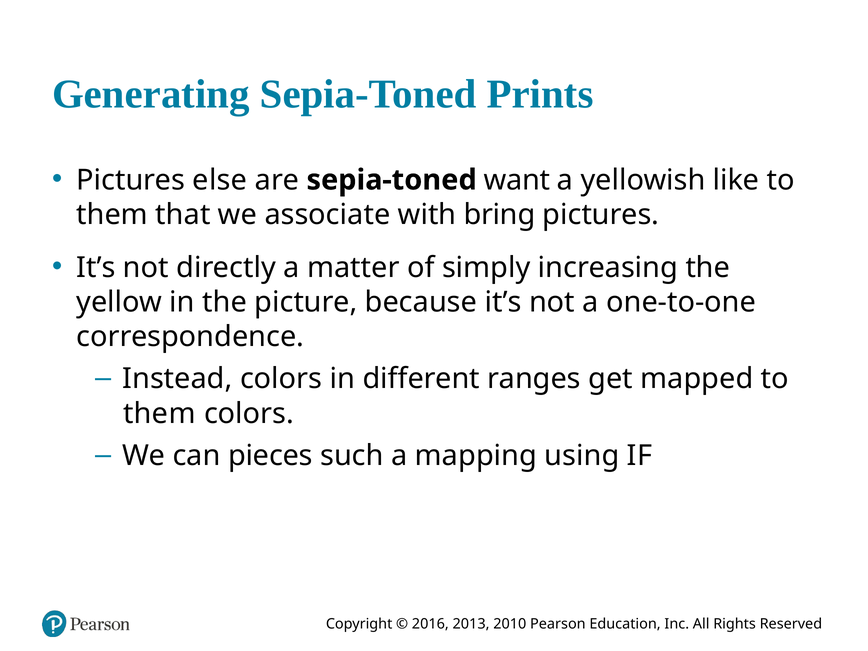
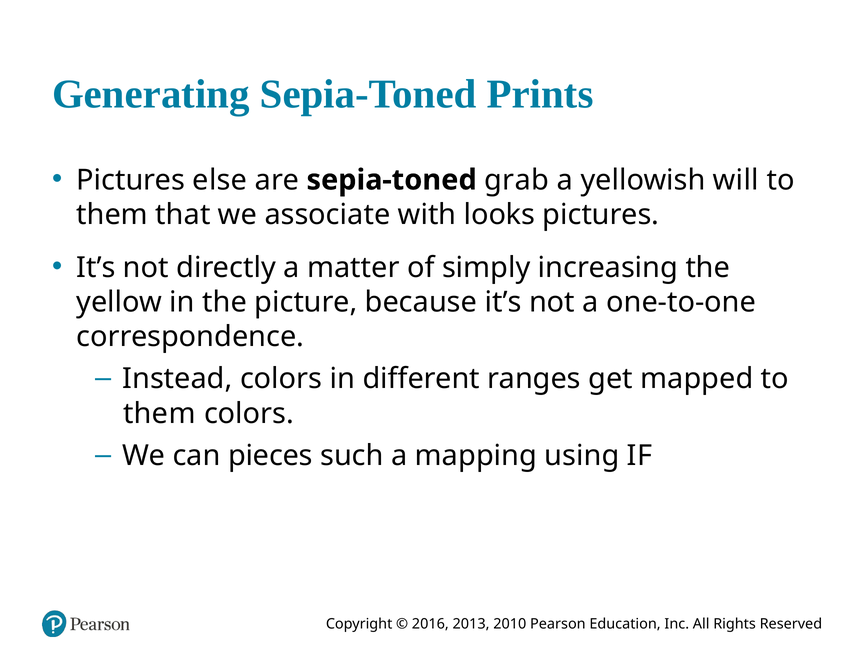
want: want -> grab
like: like -> will
bring: bring -> looks
